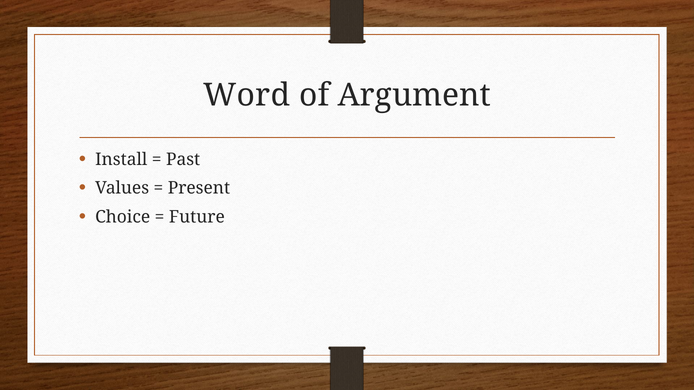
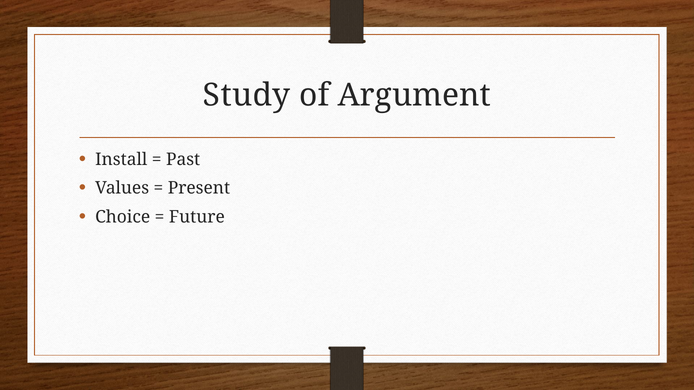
Word: Word -> Study
